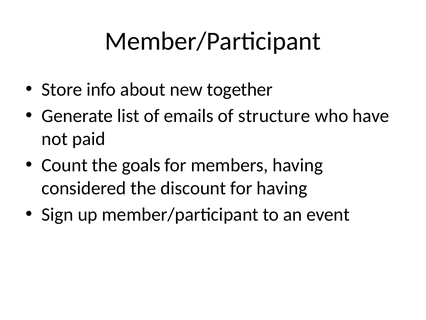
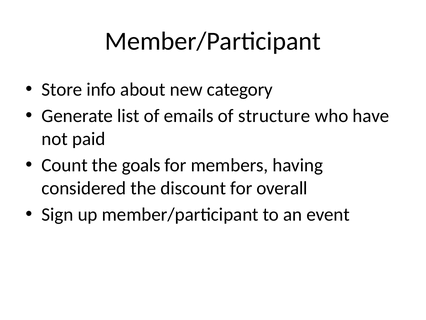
together: together -> category
for having: having -> overall
